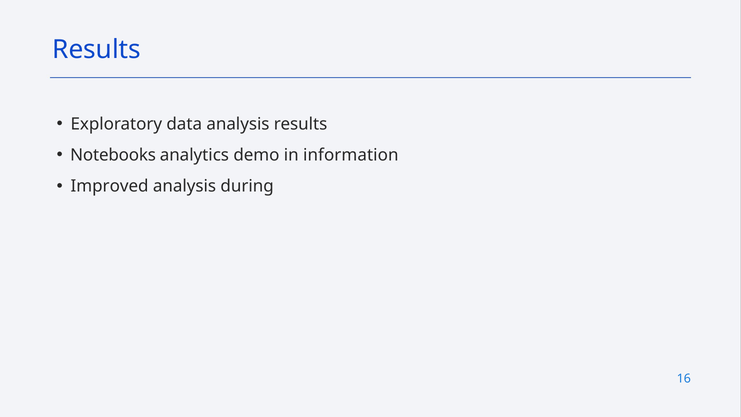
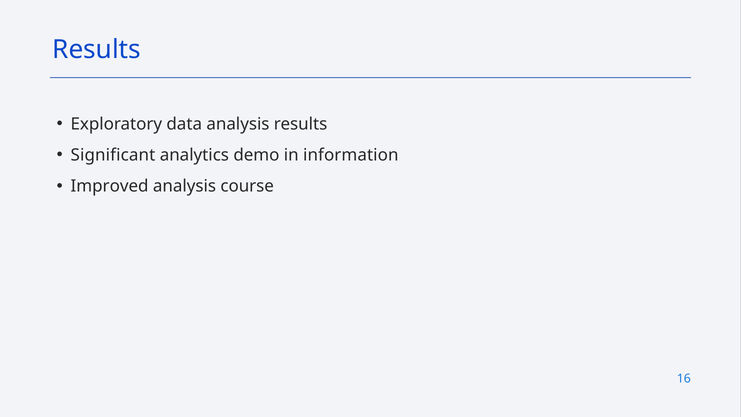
Notebooks: Notebooks -> Significant
during: during -> course
